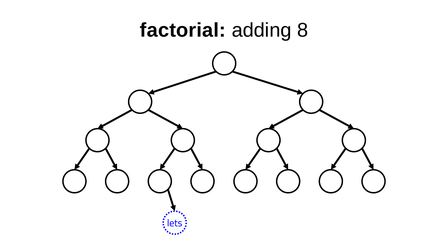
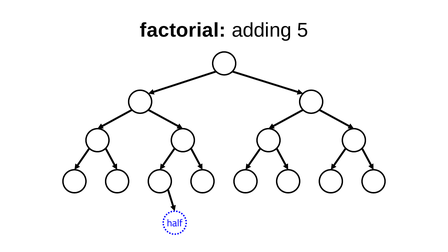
adding 8: 8 -> 5
lets: lets -> half
